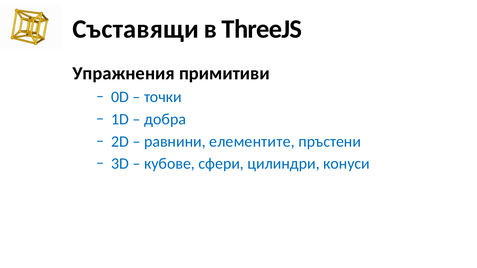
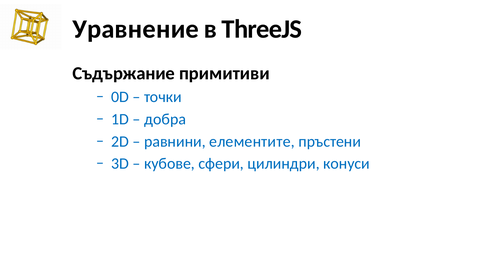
Съставящи: Съставящи -> Уравнение
Упражнения: Упражнения -> Съдържание
